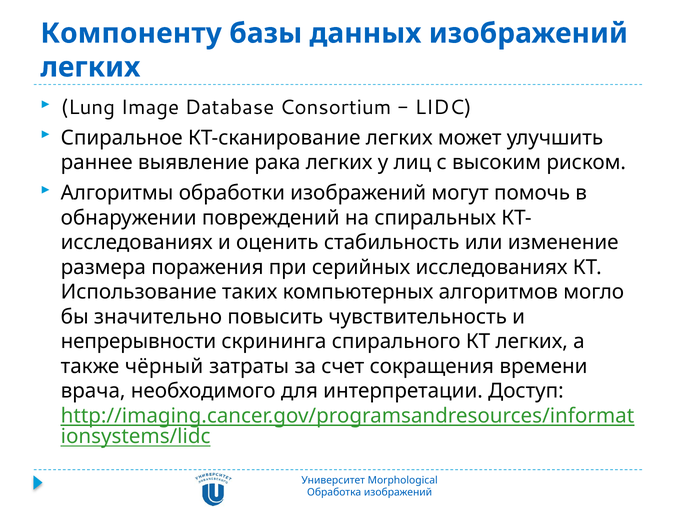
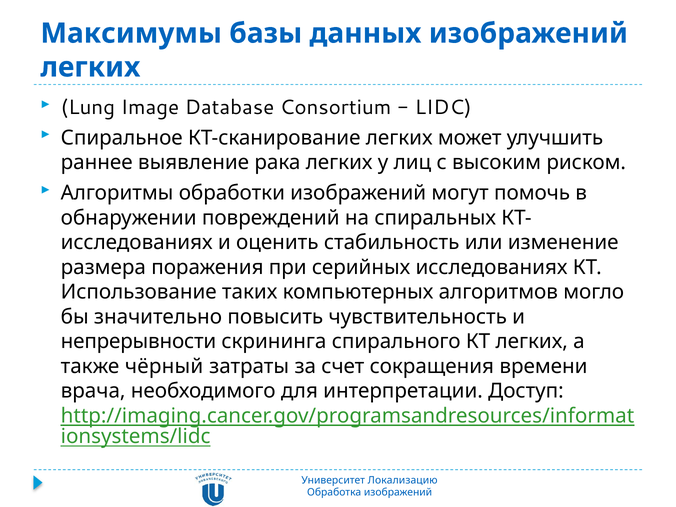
Компоненту: Компоненту -> Максимумы
Morphological: Morphological -> Локализацию
